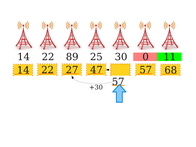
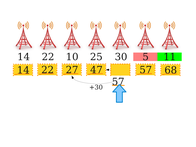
89: 89 -> 10
0: 0 -> 5
